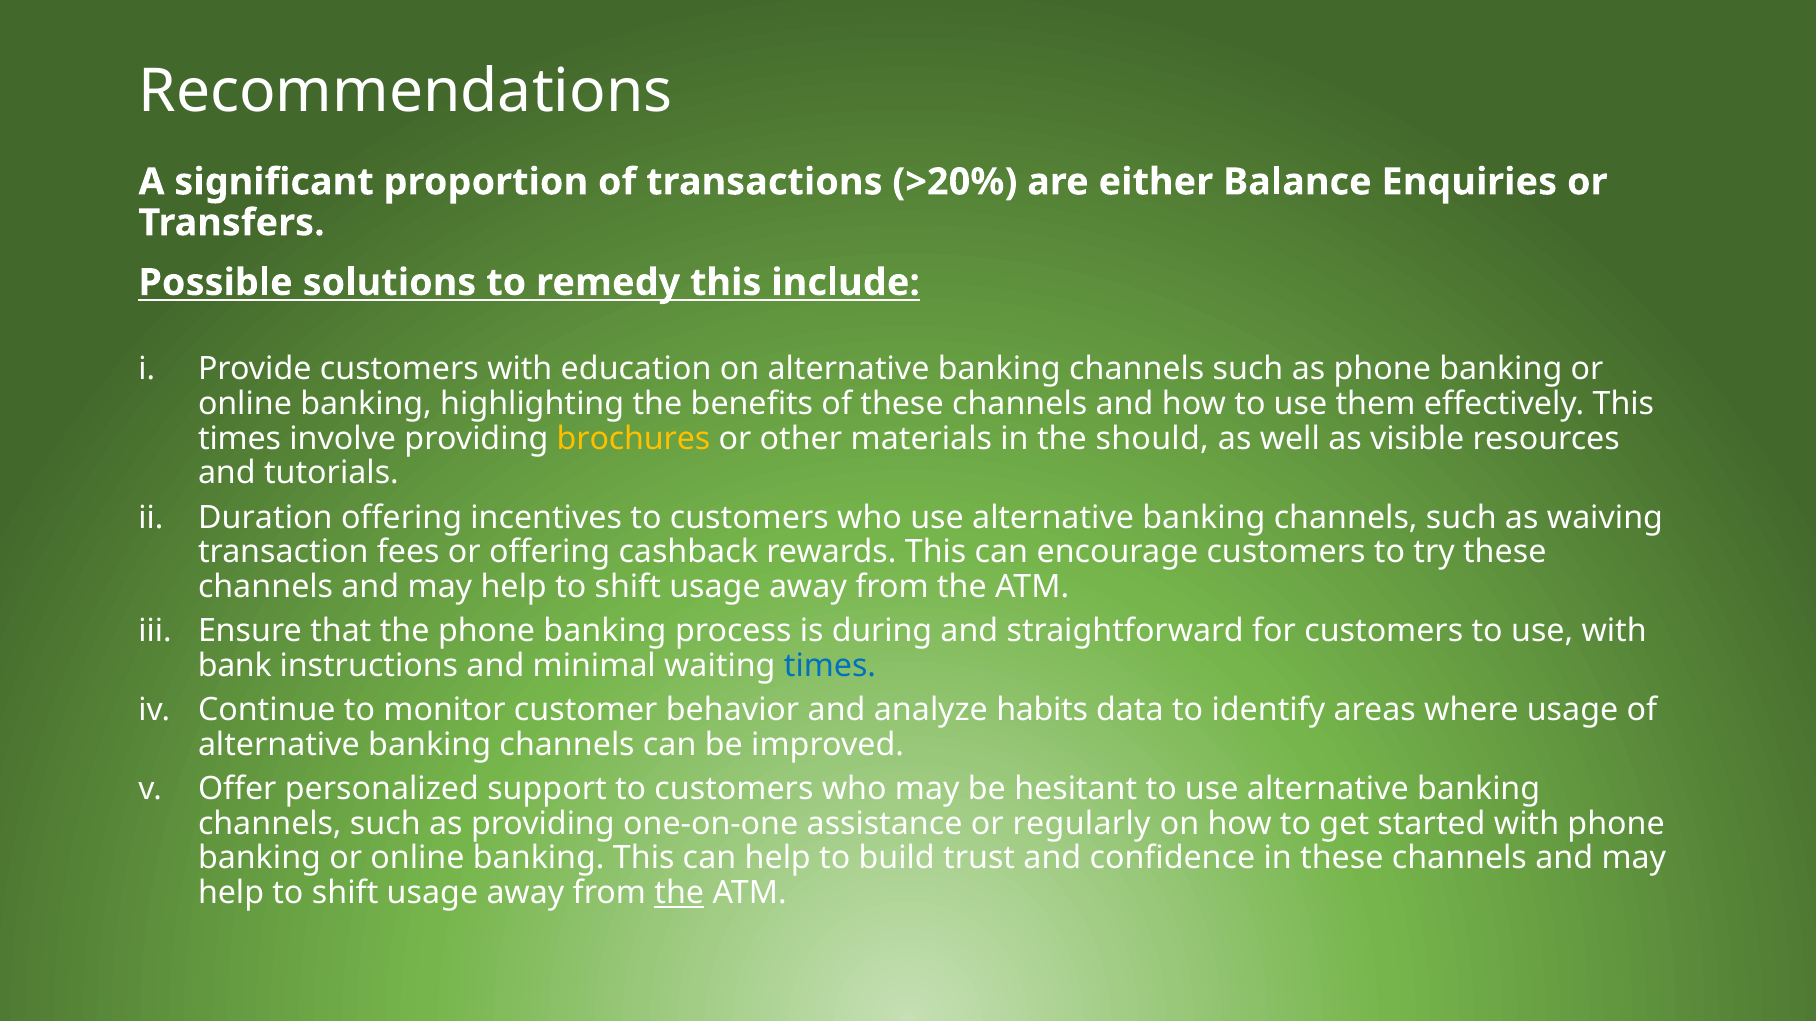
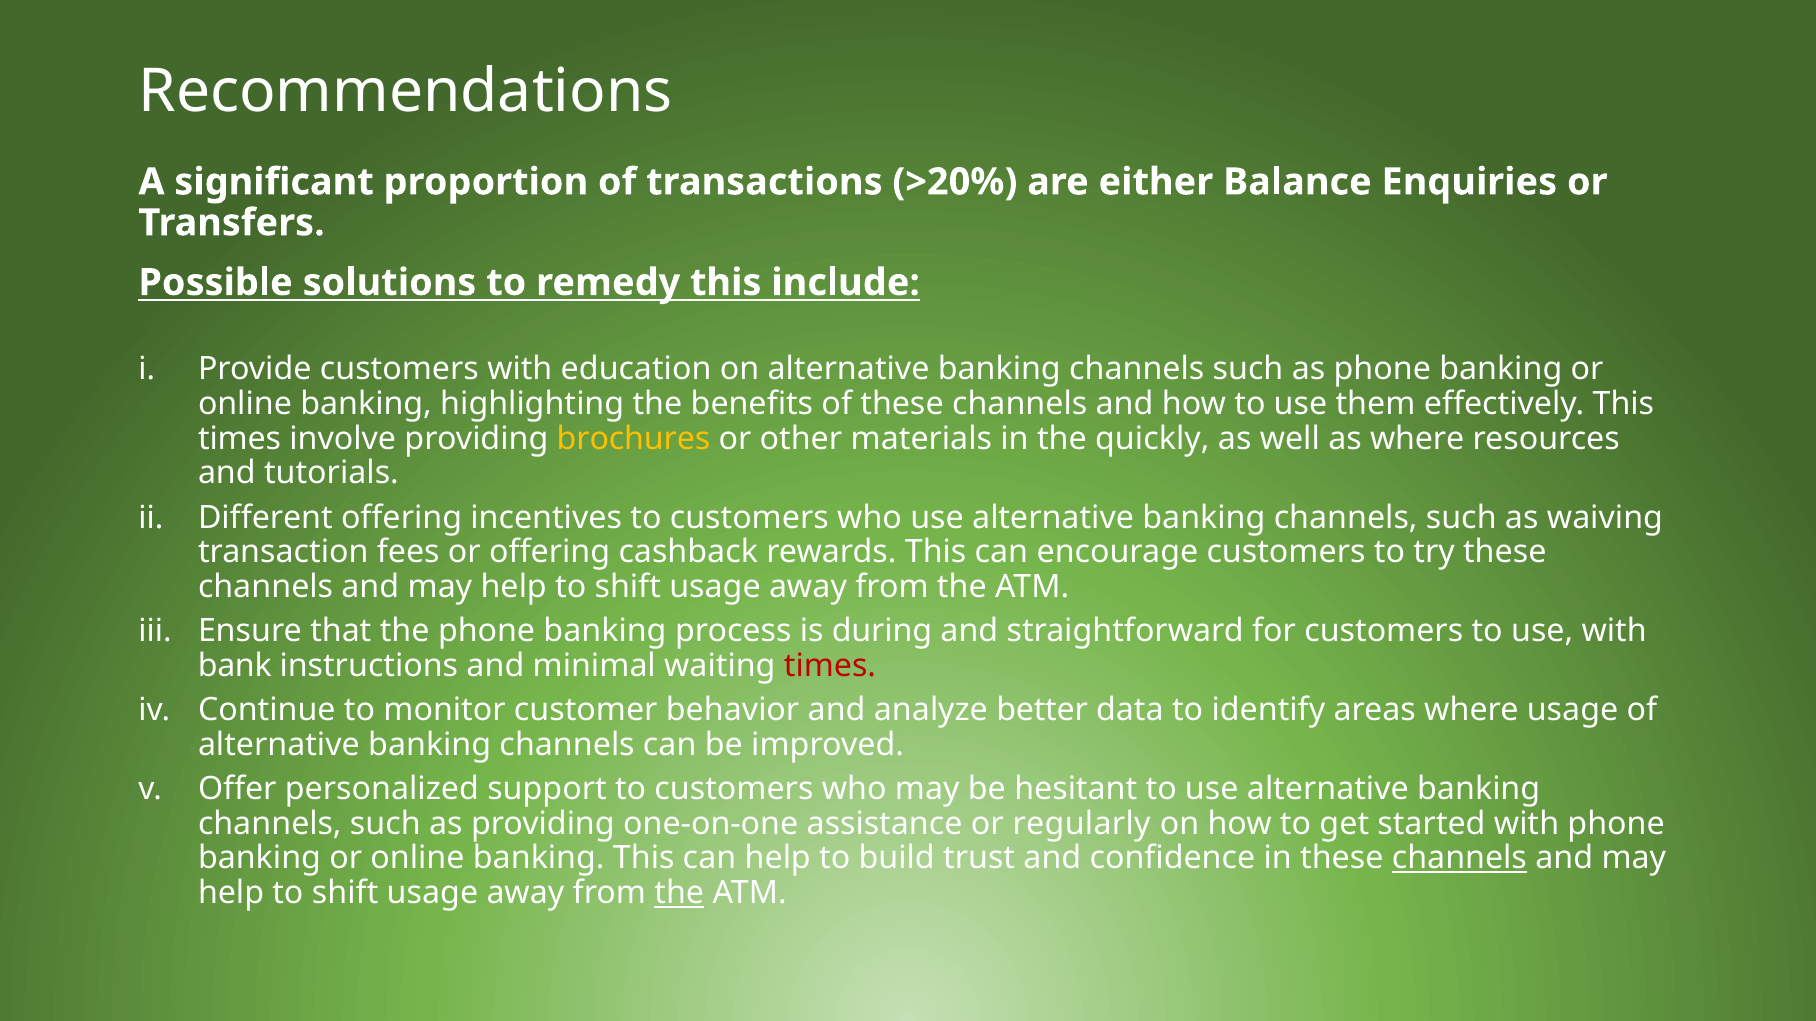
should: should -> quickly
as visible: visible -> where
Duration: Duration -> Different
times at (830, 666) colour: blue -> red
habits: habits -> better
channels at (1459, 859) underline: none -> present
